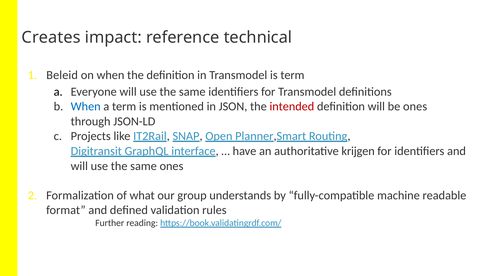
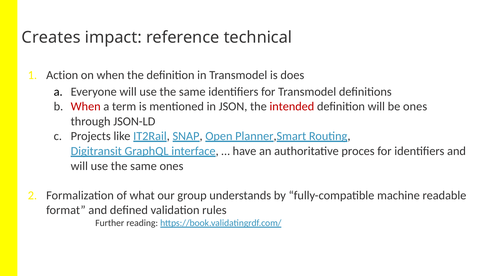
Beleid: Beleid -> Action
is term: term -> does
When at (86, 107) colour: blue -> red
krijgen: krijgen -> proces
